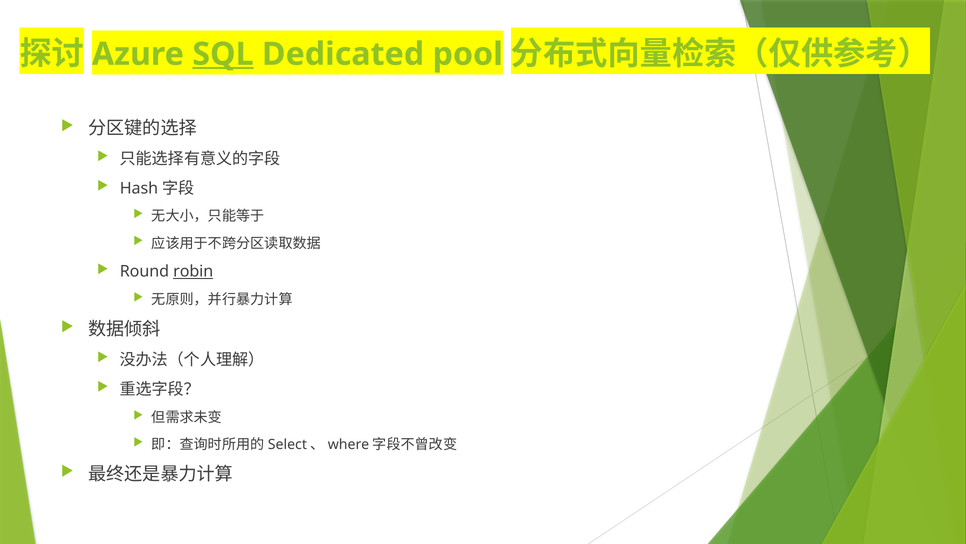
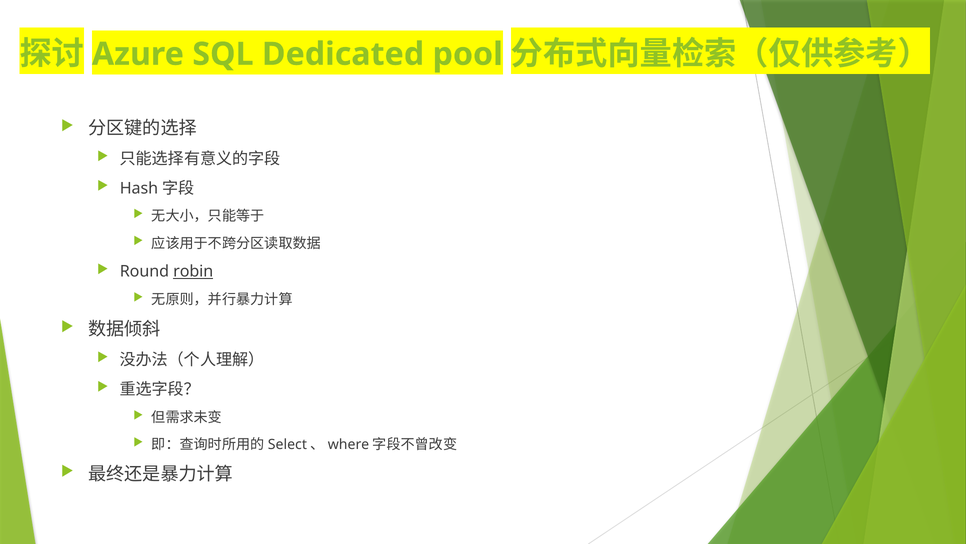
SQL underline: present -> none
